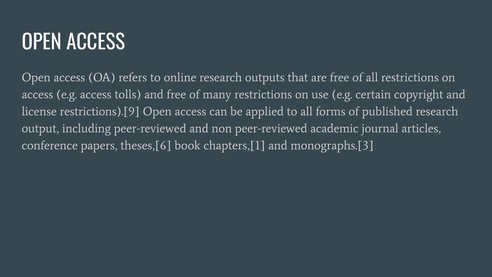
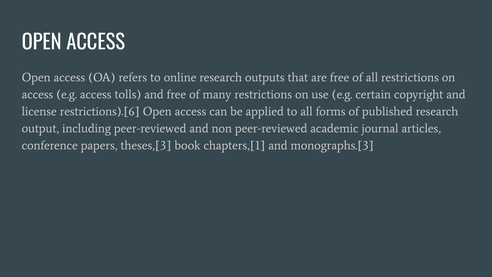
restrictions).[9: restrictions).[9 -> restrictions).[6
theses,[6: theses,[6 -> theses,[3
